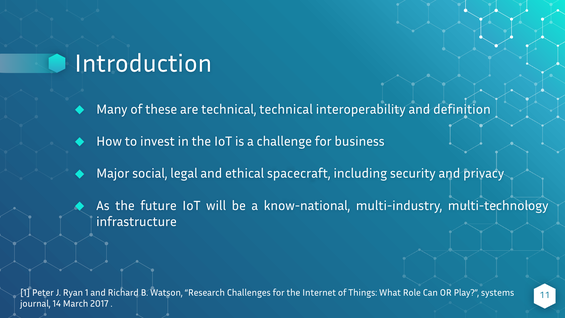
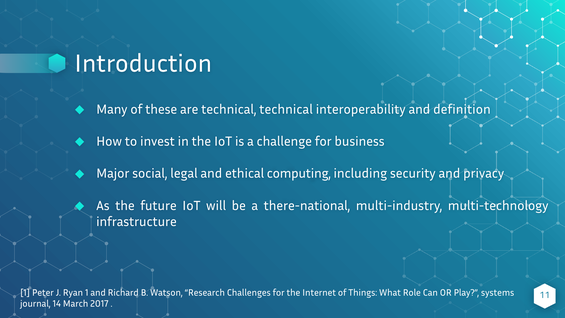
spacecraft: spacecraft -> computing
know-national: know-national -> there-national
